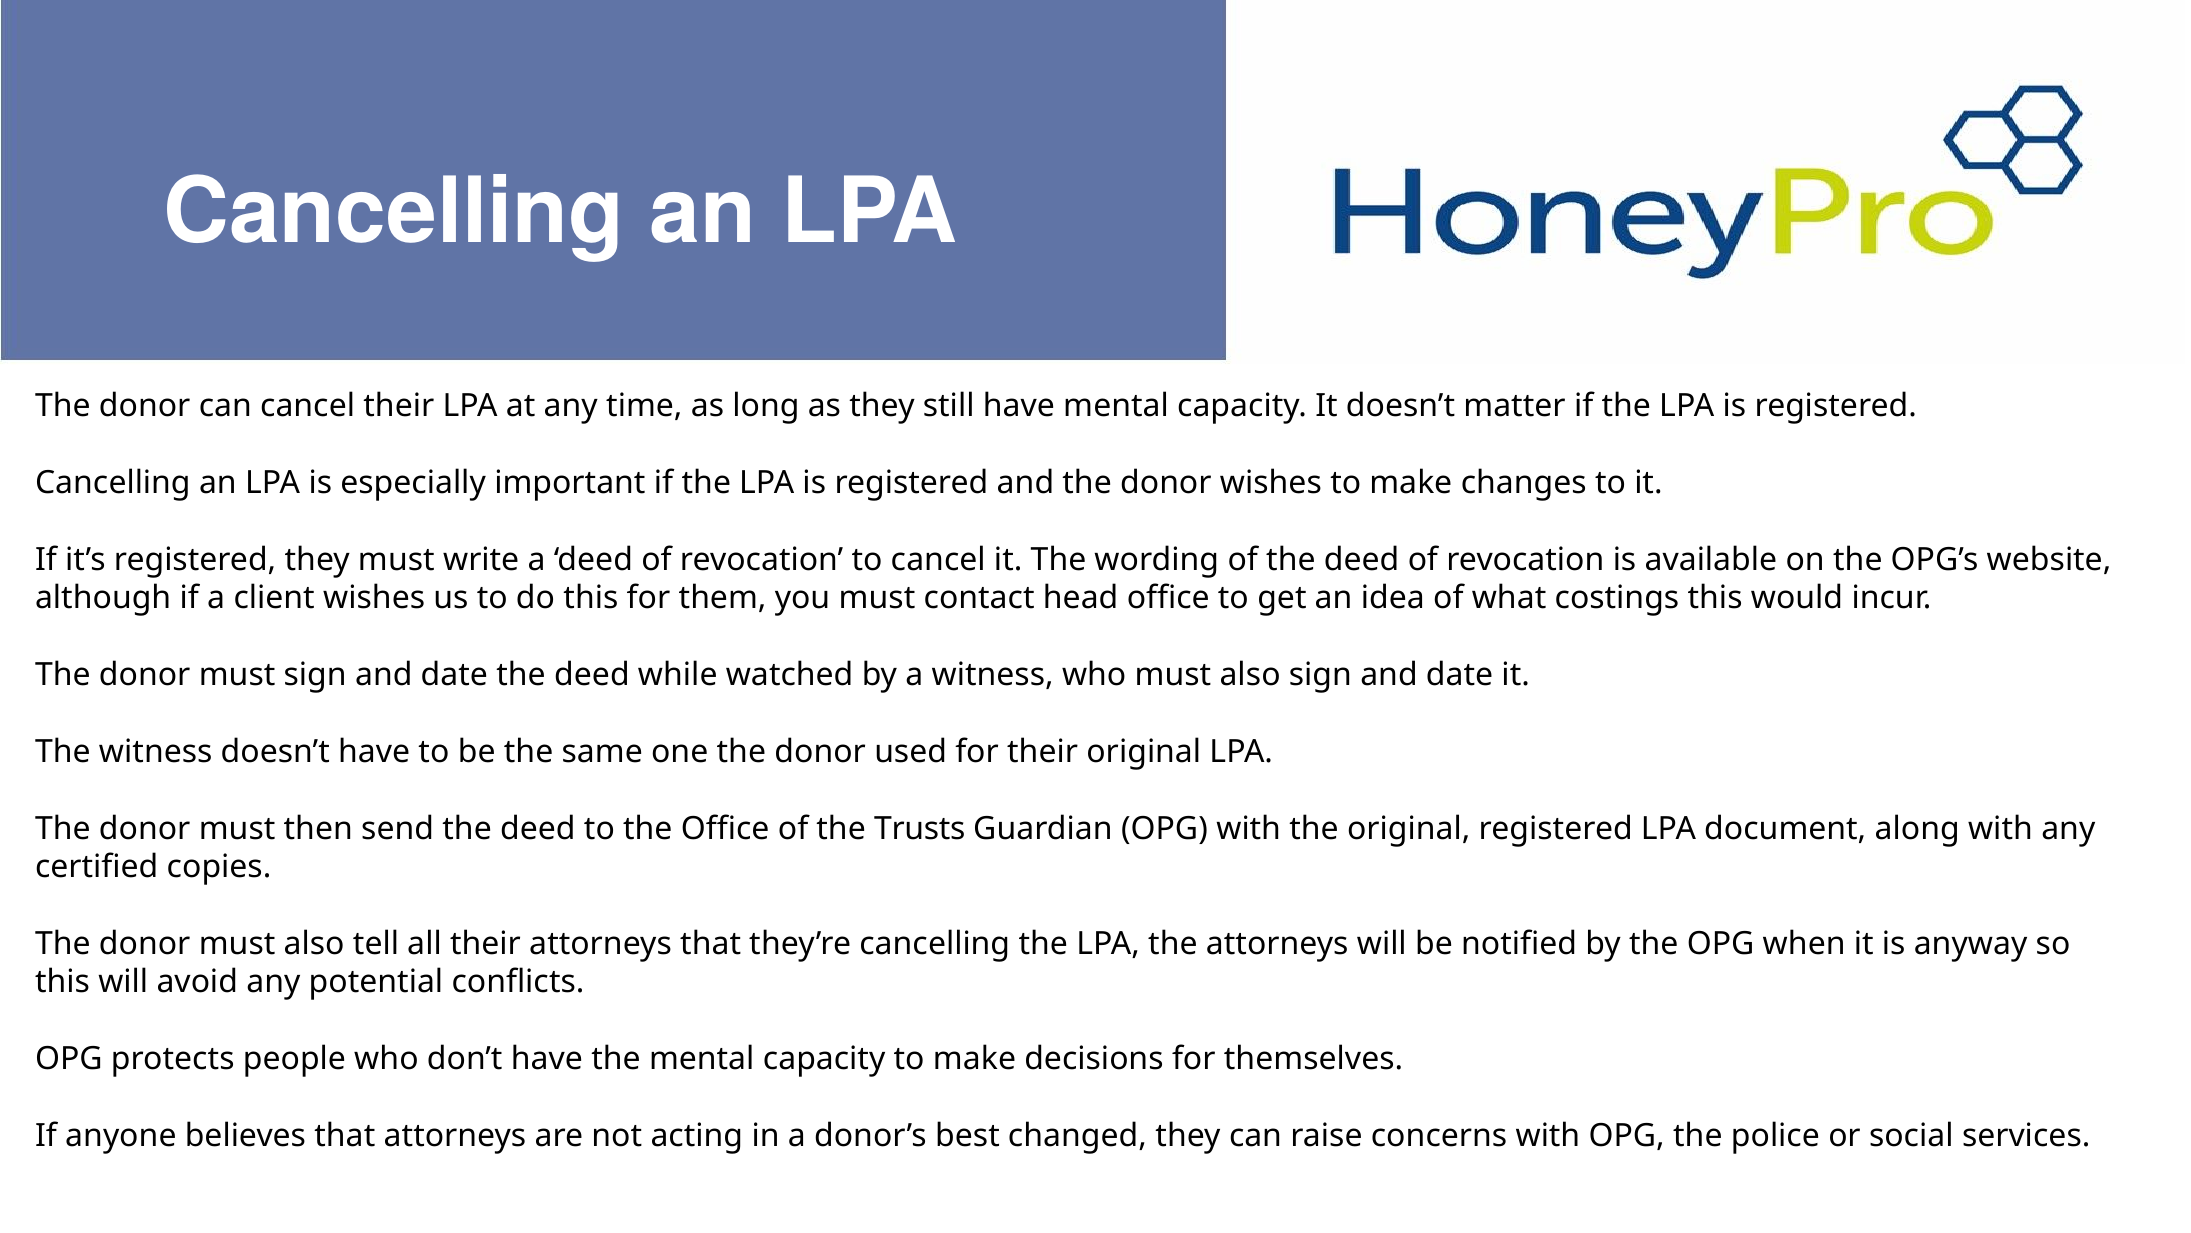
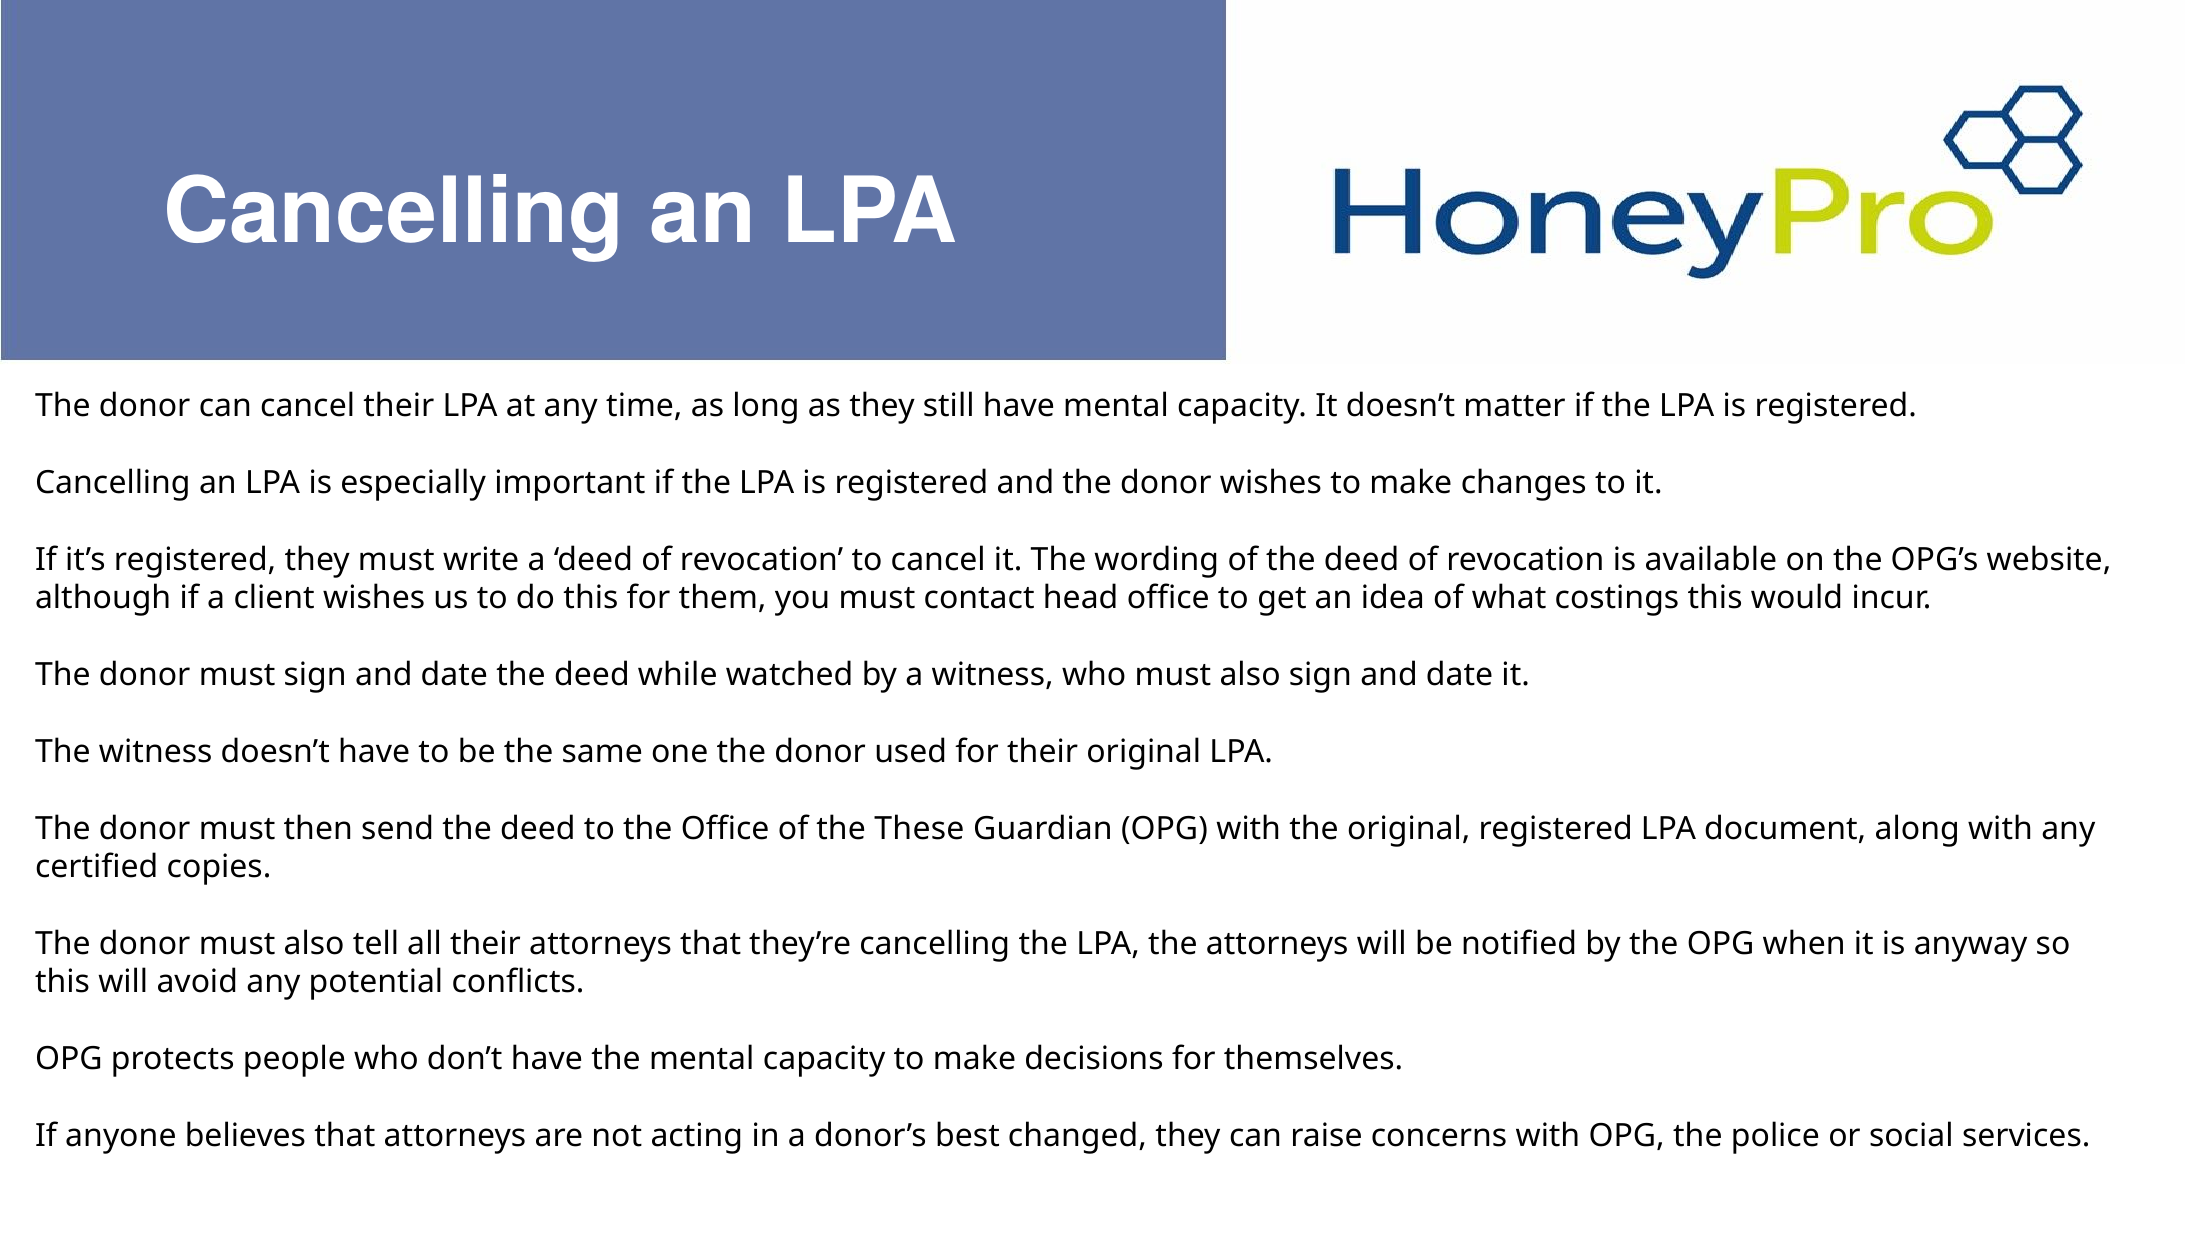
Trusts: Trusts -> These
